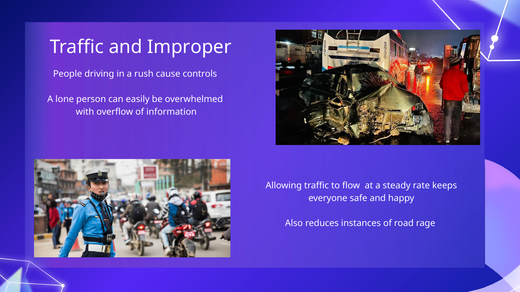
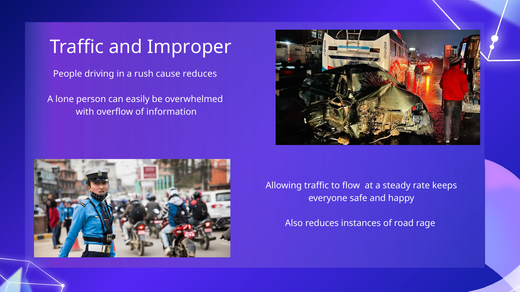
cause controls: controls -> reduces
